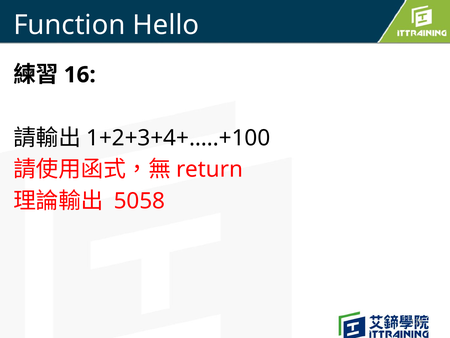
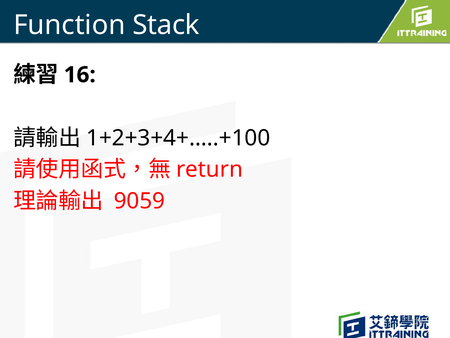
Hello: Hello -> Stack
5058: 5058 -> 9059
